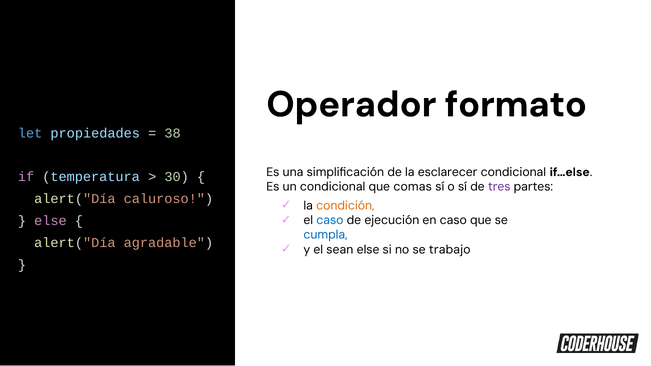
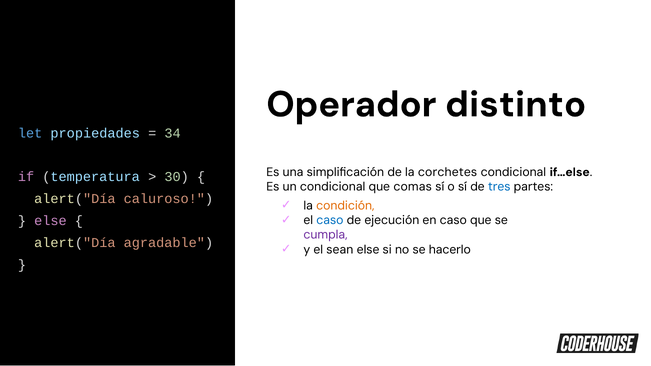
formato: formato -> distinto
38: 38 -> 34
esclarecer: esclarecer -> corchetes
tres colour: purple -> blue
cumpla colour: blue -> purple
trabajo: trabajo -> hacerlo
